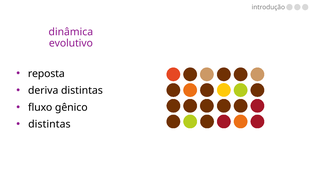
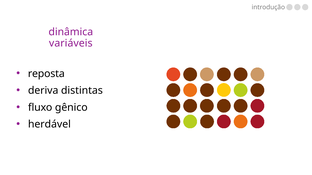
evolutivo: evolutivo -> variáveis
distintas at (49, 125): distintas -> herdável
